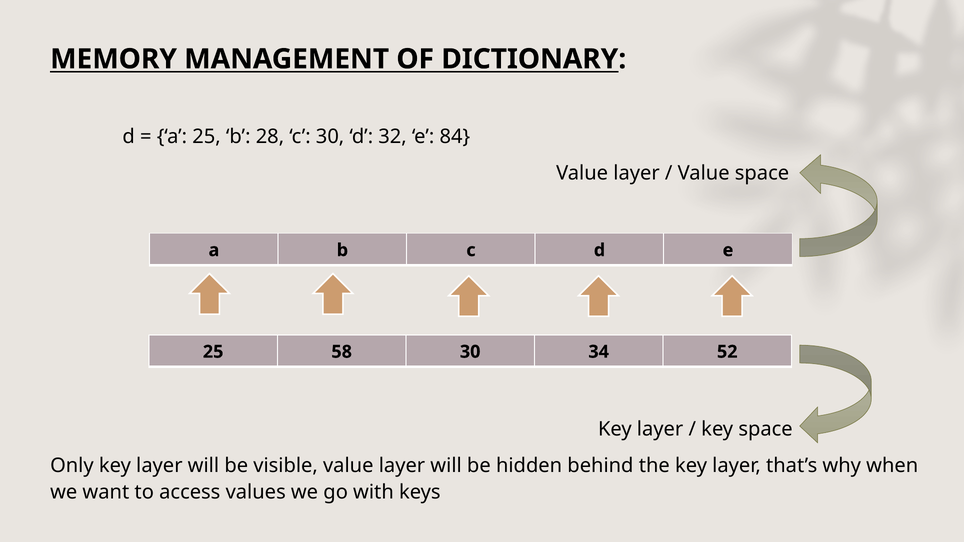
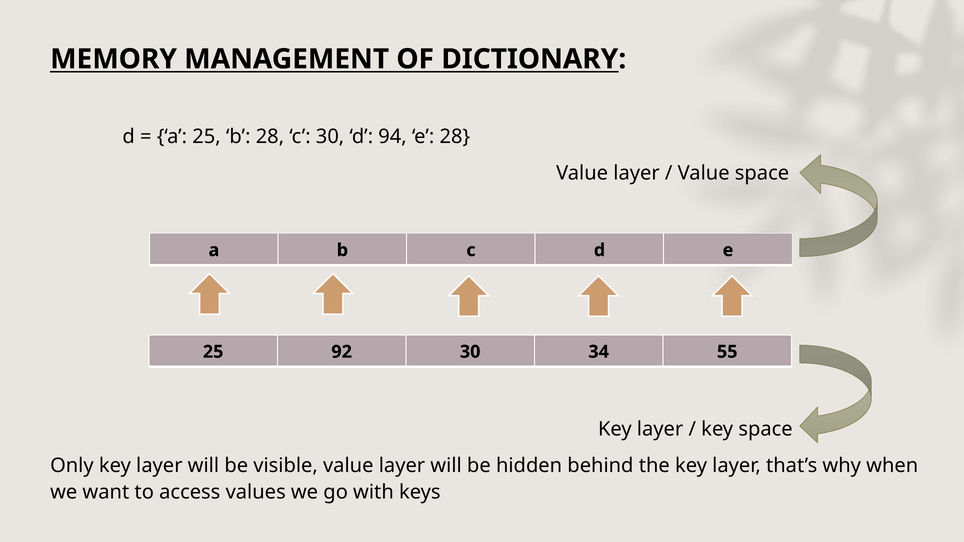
32: 32 -> 94
e 84: 84 -> 28
58: 58 -> 92
52: 52 -> 55
